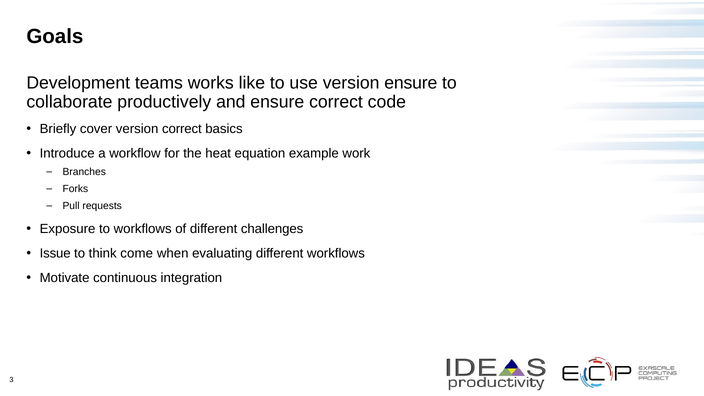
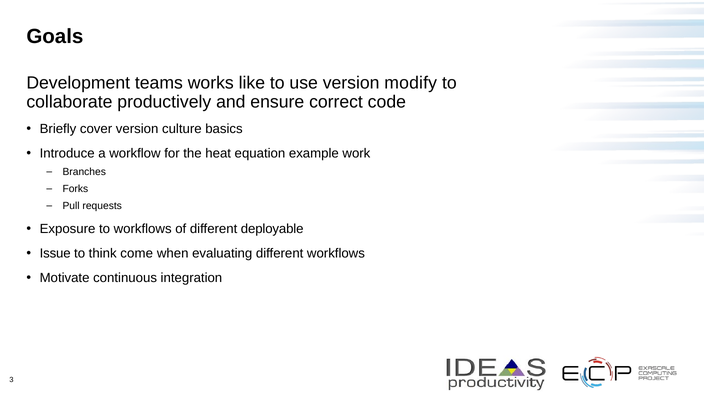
version ensure: ensure -> modify
version correct: correct -> culture
challenges: challenges -> deployable
